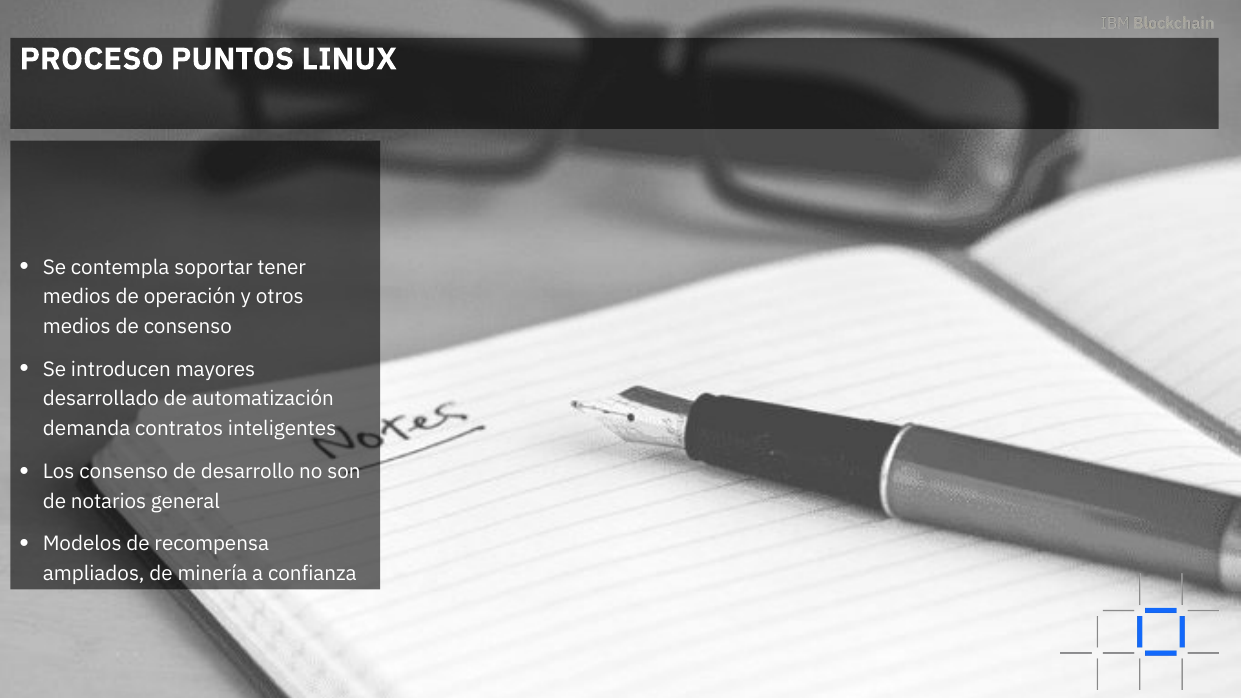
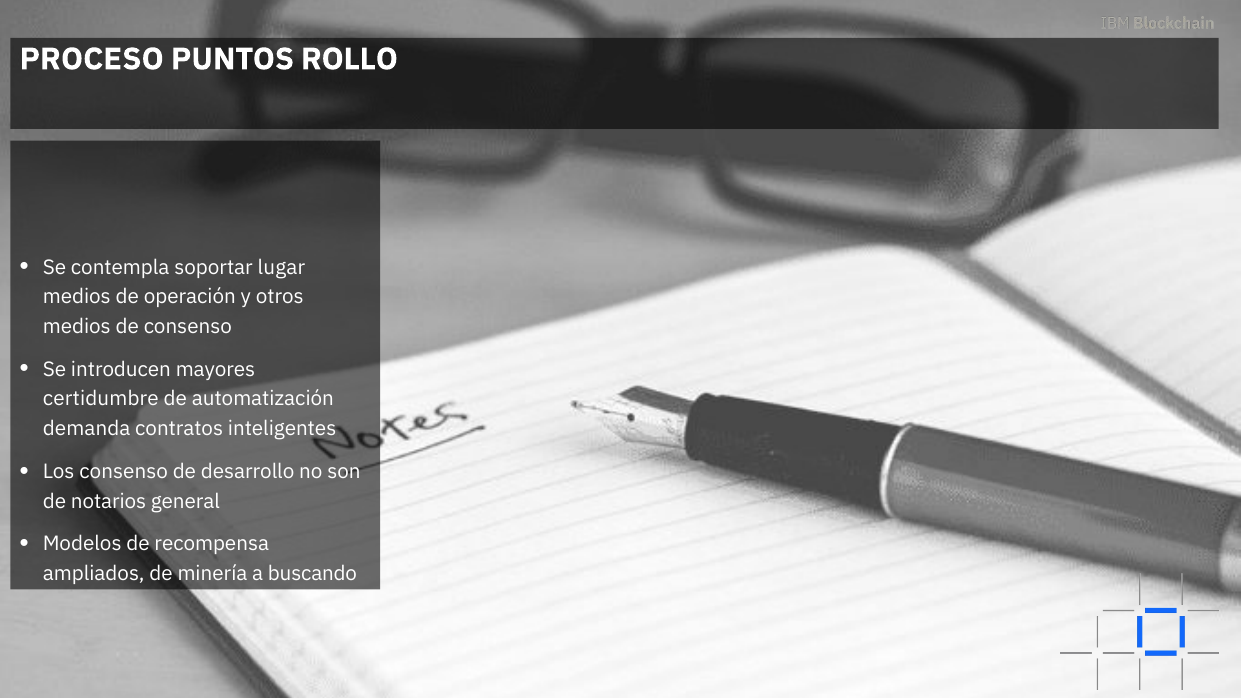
LINUX: LINUX -> ROLLO
tener: tener -> lugar
desarrollado: desarrollado -> certidumbre
confianza: confianza -> buscando
